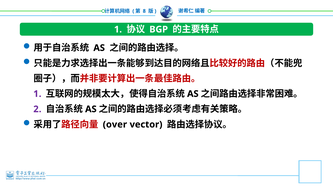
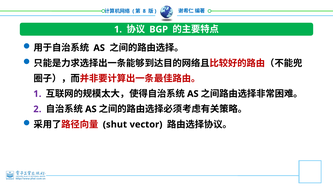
over: over -> shut
